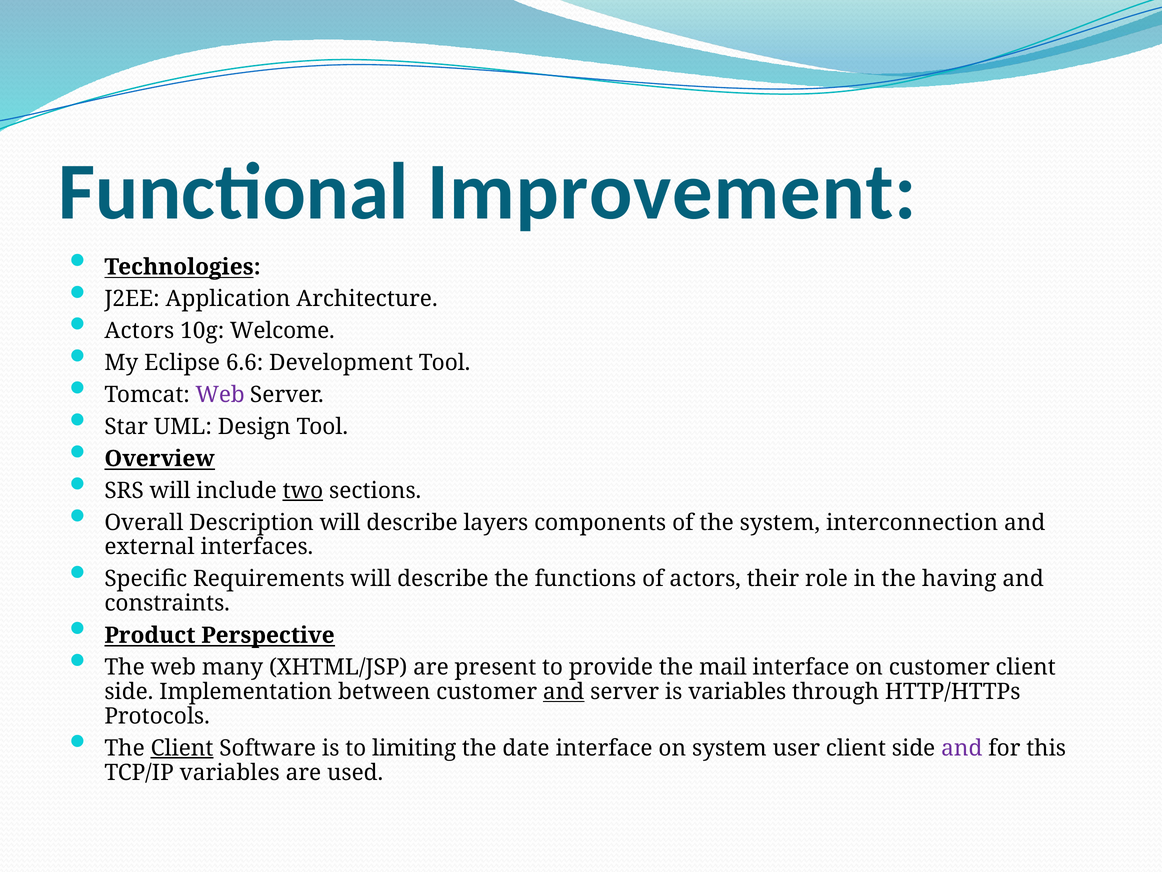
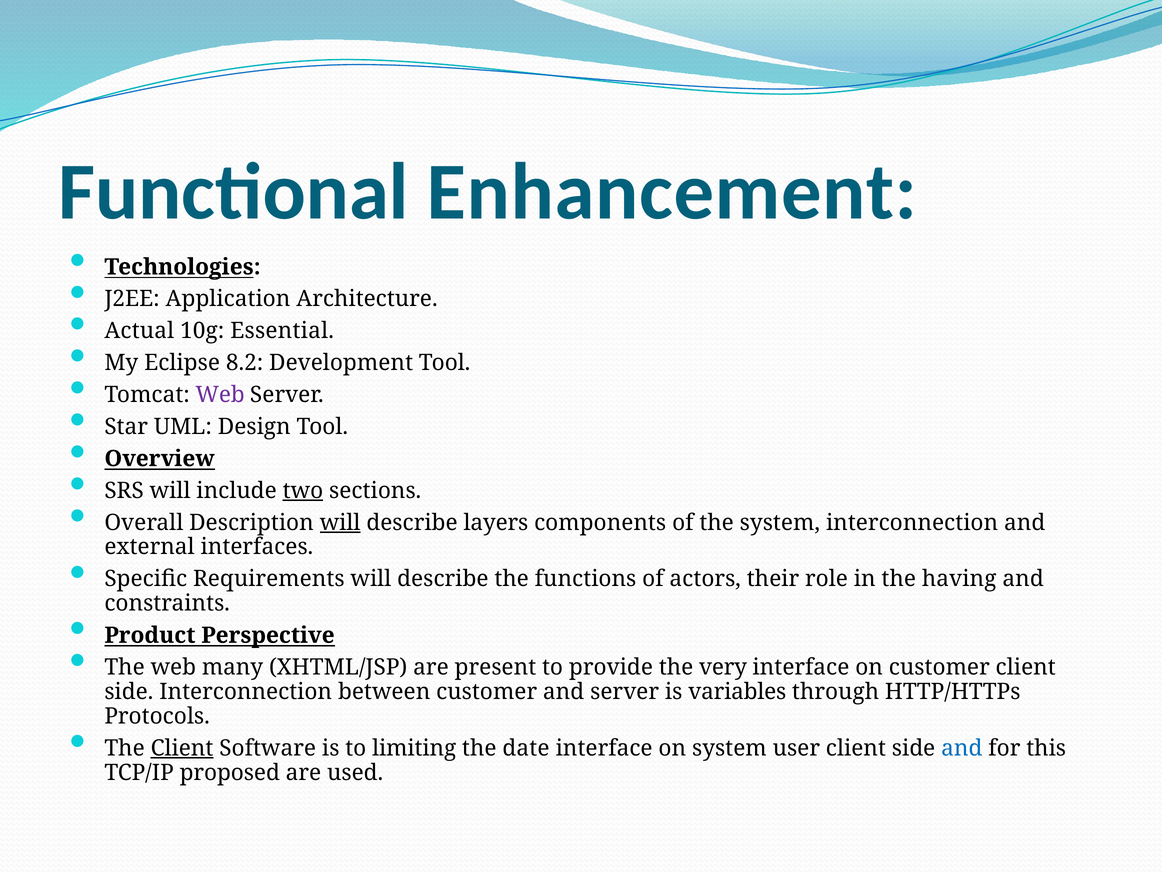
Improvement: Improvement -> Enhancement
Actors at (139, 331): Actors -> Actual
Welcome: Welcome -> Essential
6.6: 6.6 -> 8.2
will at (340, 522) underline: none -> present
mail: mail -> very
side Implementation: Implementation -> Interconnection
and at (564, 691) underline: present -> none
and at (962, 748) colour: purple -> blue
TCP/IP variables: variables -> proposed
